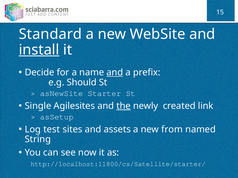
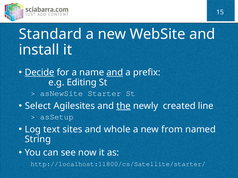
install underline: present -> none
Decide underline: none -> present
Should: Should -> Editing
Single: Single -> Select
link: link -> line
test: test -> text
assets: assets -> whole
